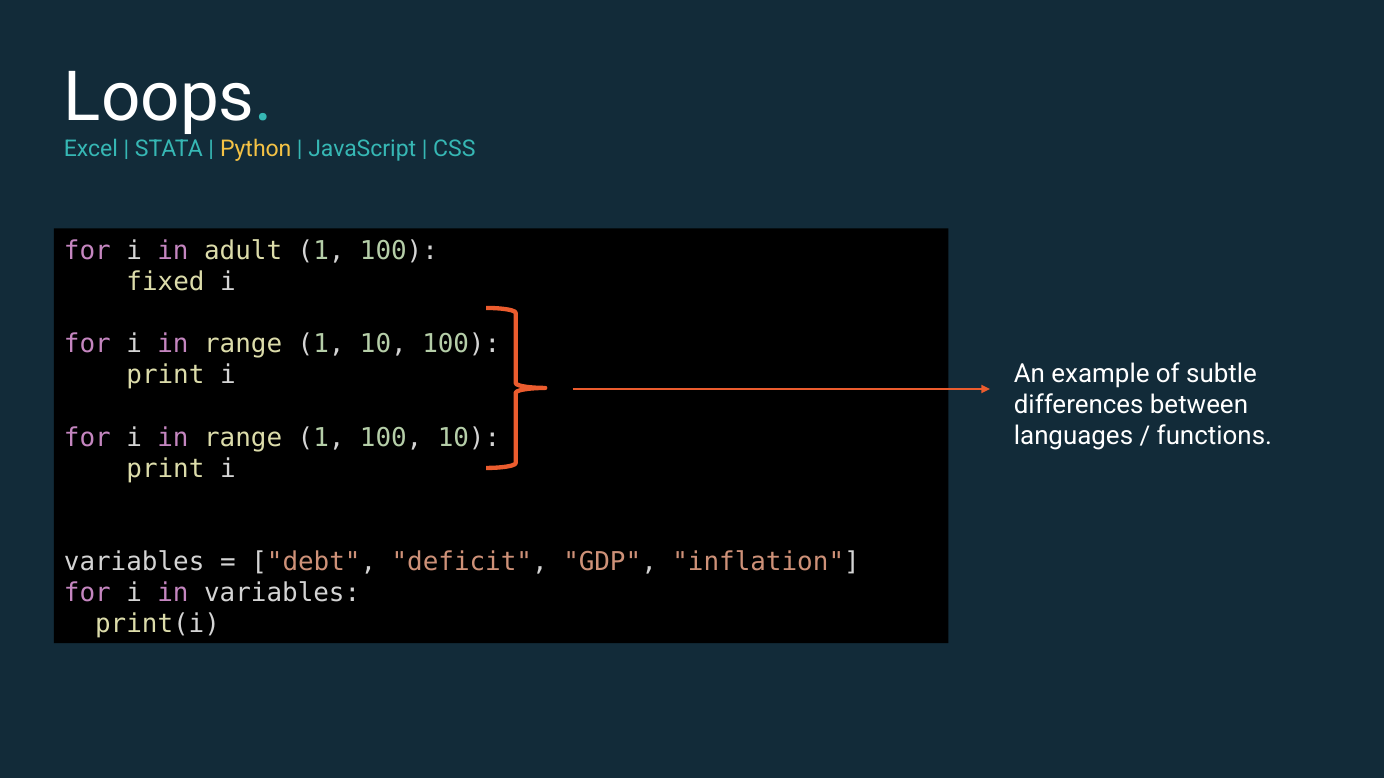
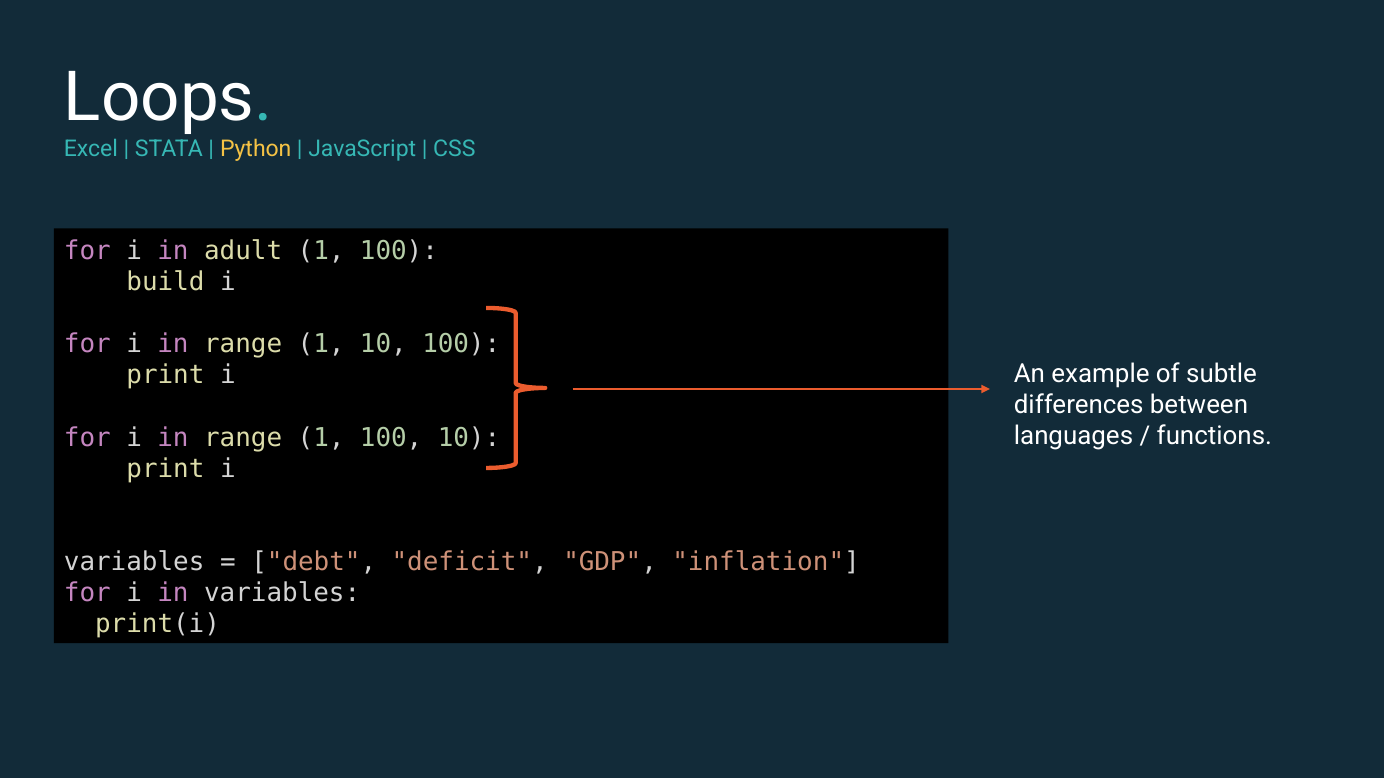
fixed: fixed -> build
